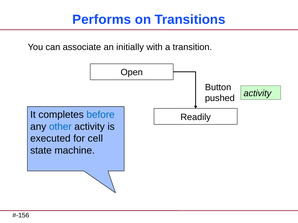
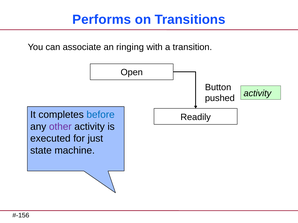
initially: initially -> ringing
other colour: blue -> purple
cell: cell -> just
